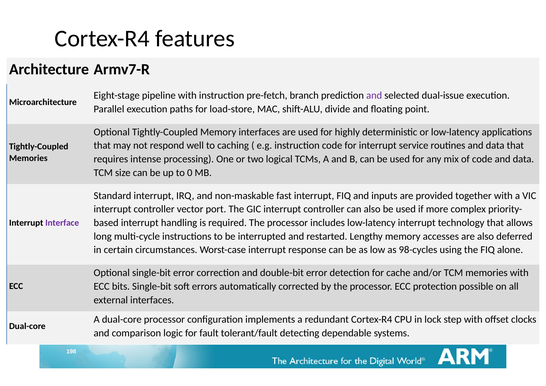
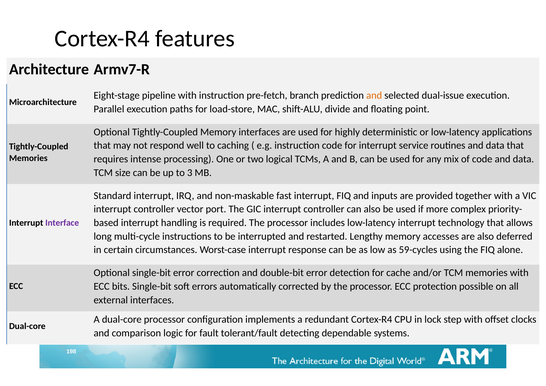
and at (374, 95) colour: purple -> orange
0: 0 -> 3
98-cycles: 98-cycles -> 59-cycles
